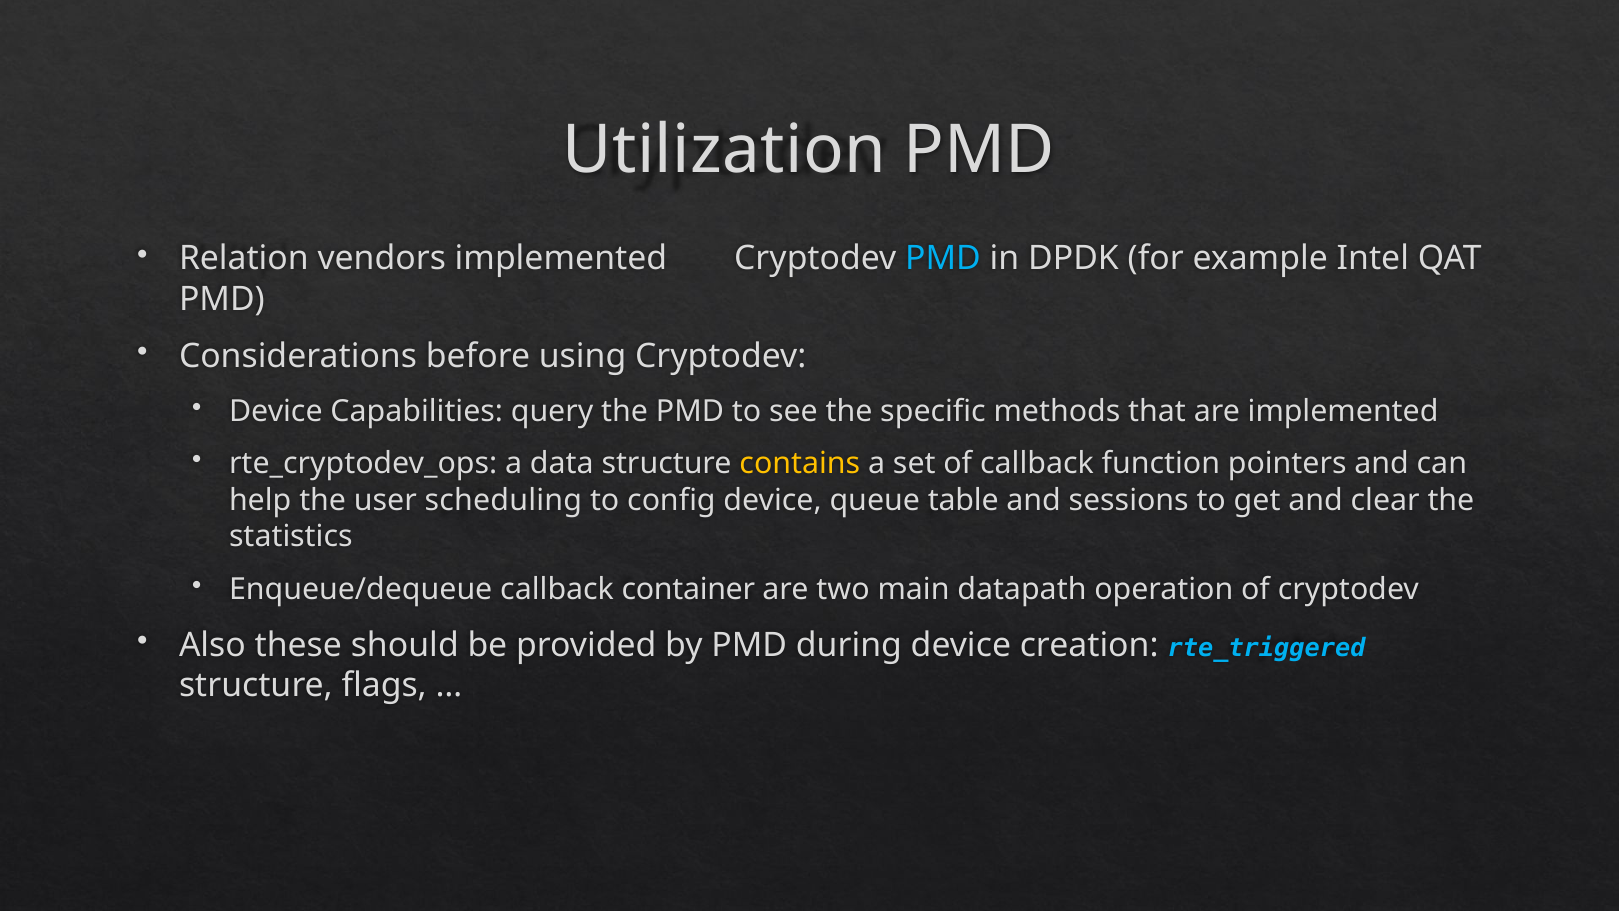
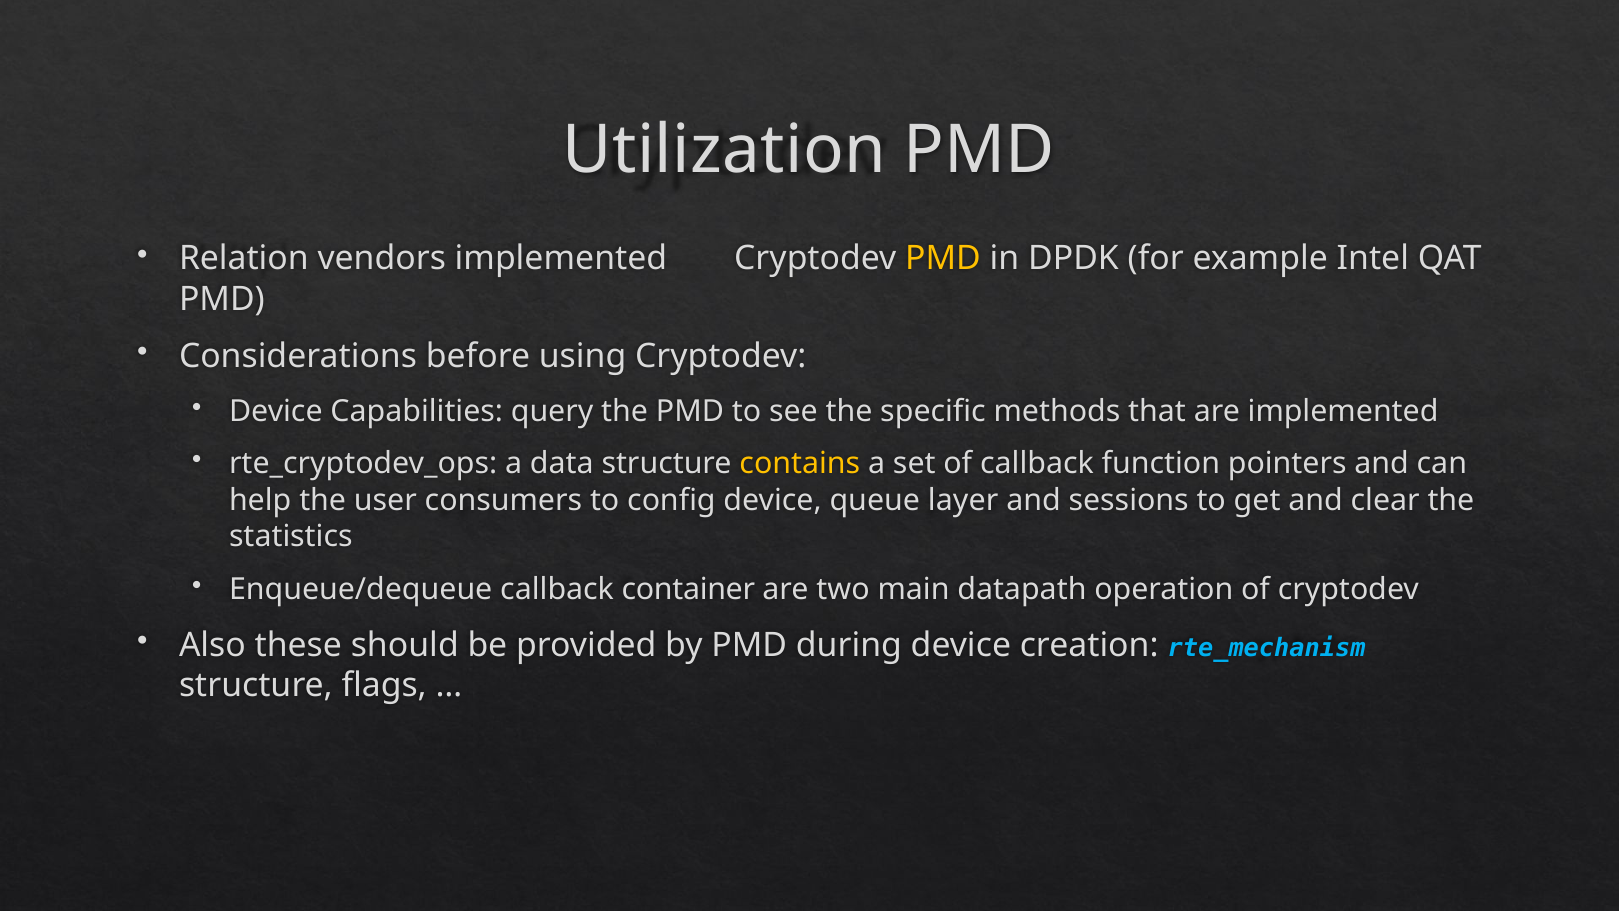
PMD at (943, 259) colour: light blue -> yellow
scheduling: scheduling -> consumers
table: table -> layer
rte_triggered: rte_triggered -> rte_mechanism
